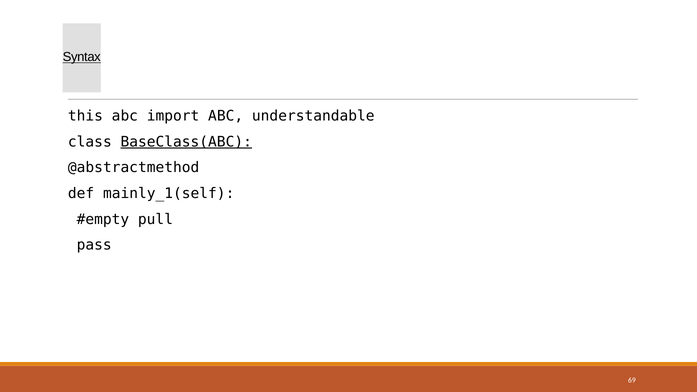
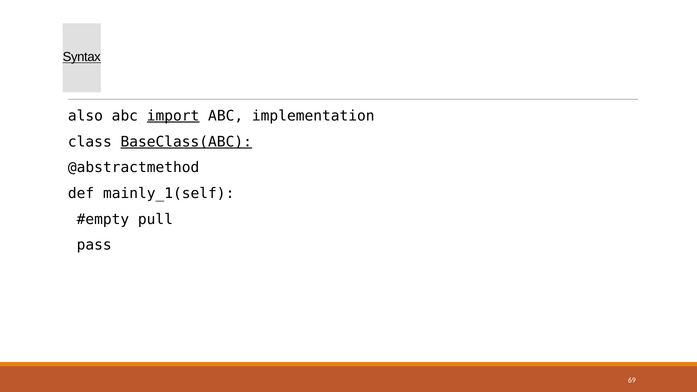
this: this -> also
import underline: none -> present
understandable: understandable -> implementation
